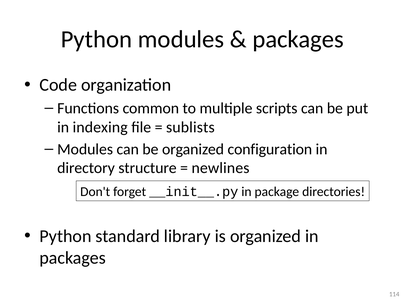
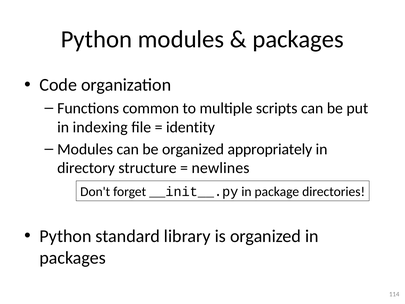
sublists: sublists -> identity
configuration: configuration -> appropriately
